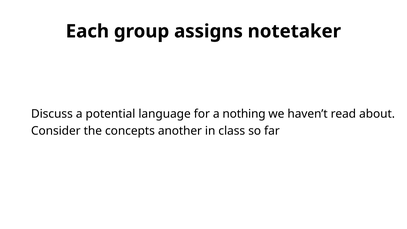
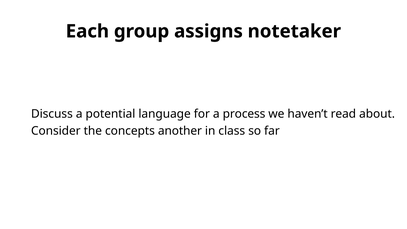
nothing: nothing -> process
